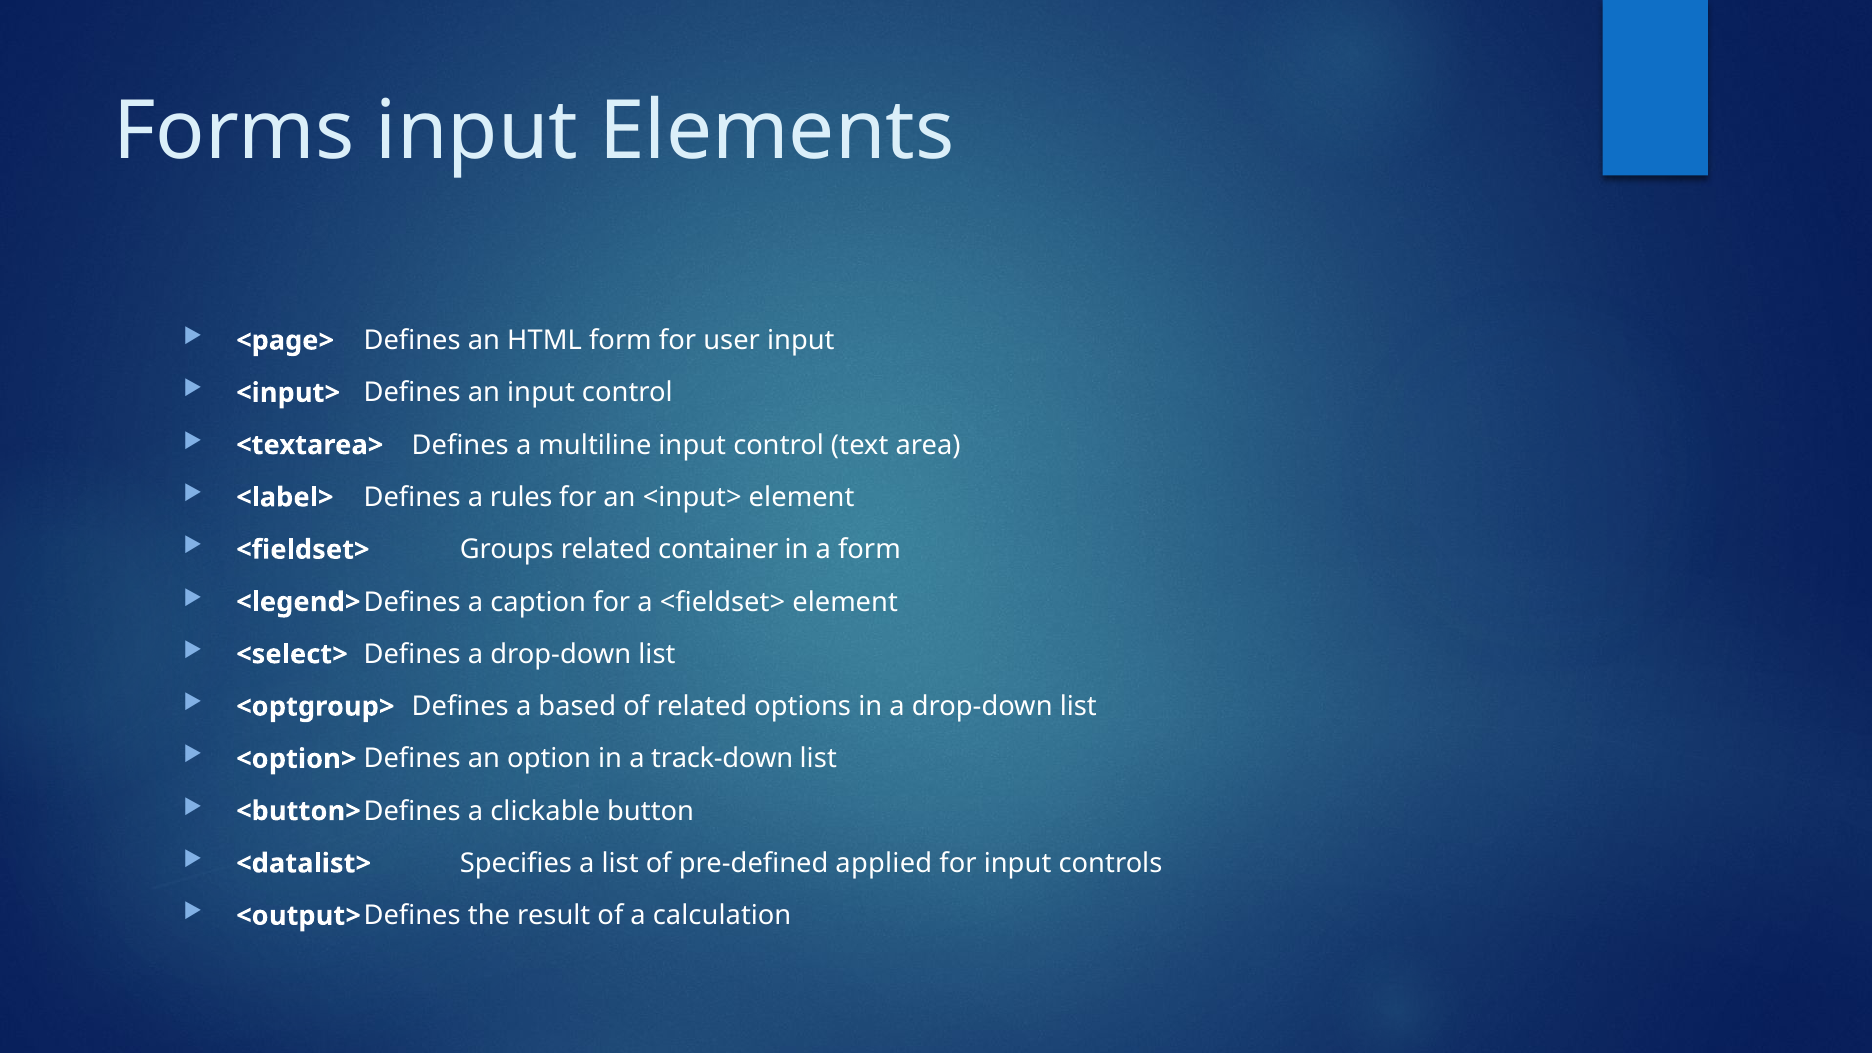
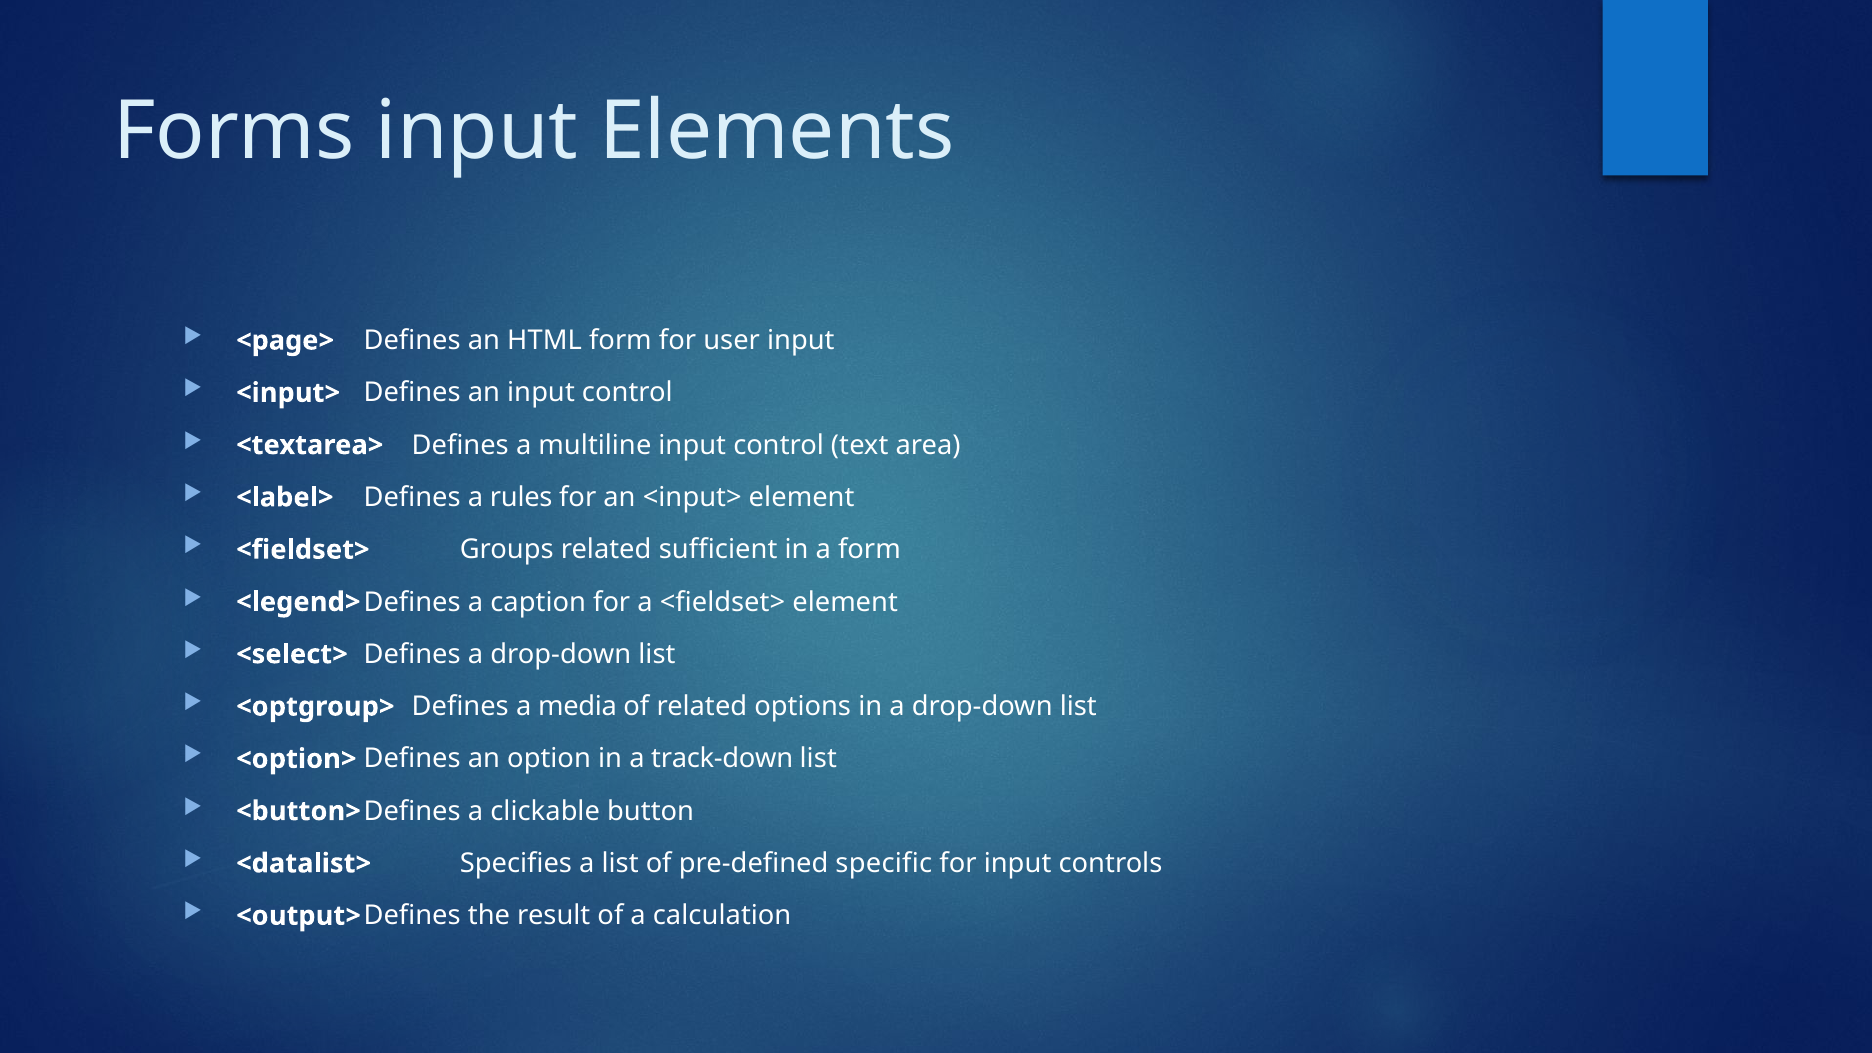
container: container -> sufficient
based: based -> media
applied: applied -> specific
